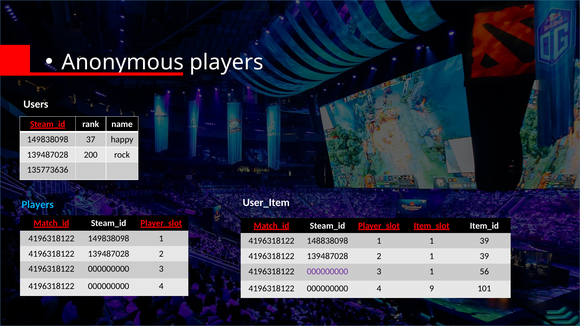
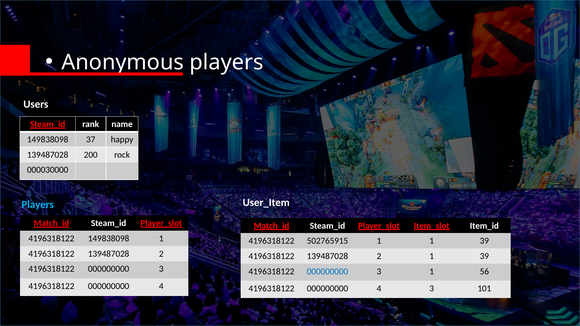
135773636: 135773636 -> 000030000
148838098: 148838098 -> 502765915
000000000 at (327, 272) colour: purple -> blue
4 9: 9 -> 3
